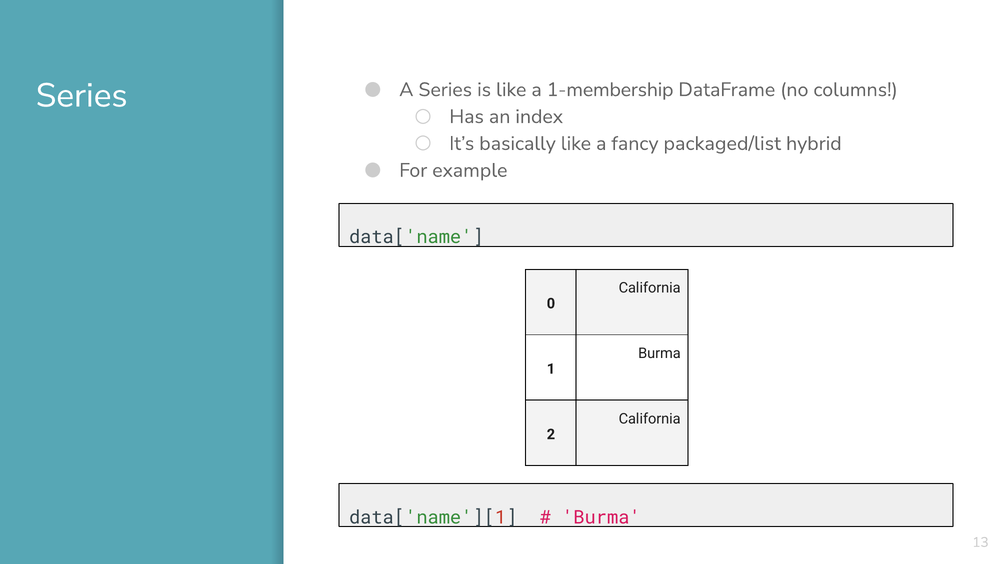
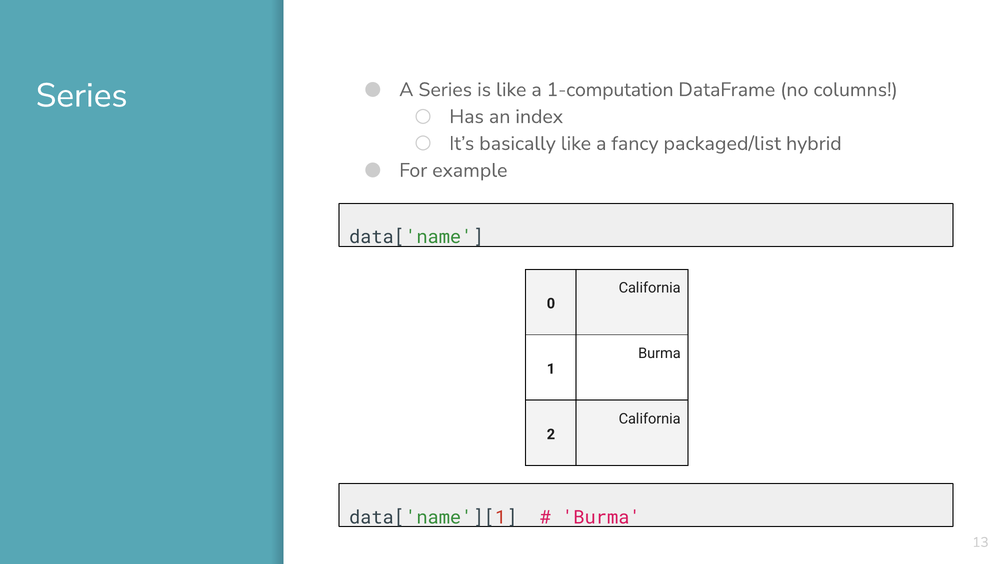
1-membership: 1-membership -> 1-computation
